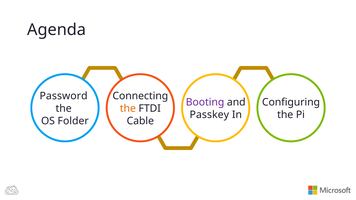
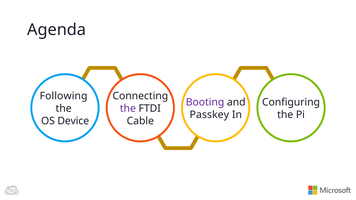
Password: Password -> Following
the at (128, 109) colour: orange -> purple
Folder: Folder -> Device
